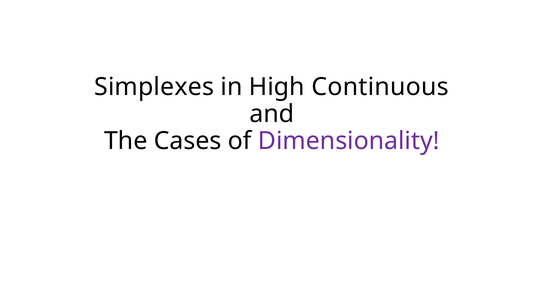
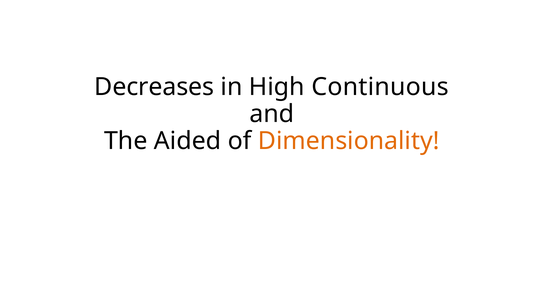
Simplexes: Simplexes -> Decreases
Cases: Cases -> Aided
Dimensionality colour: purple -> orange
